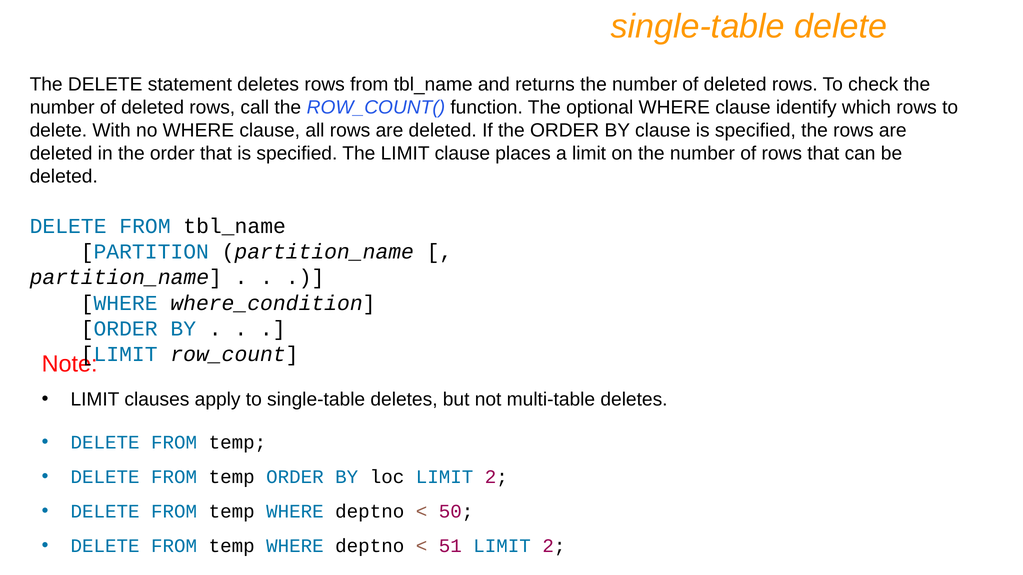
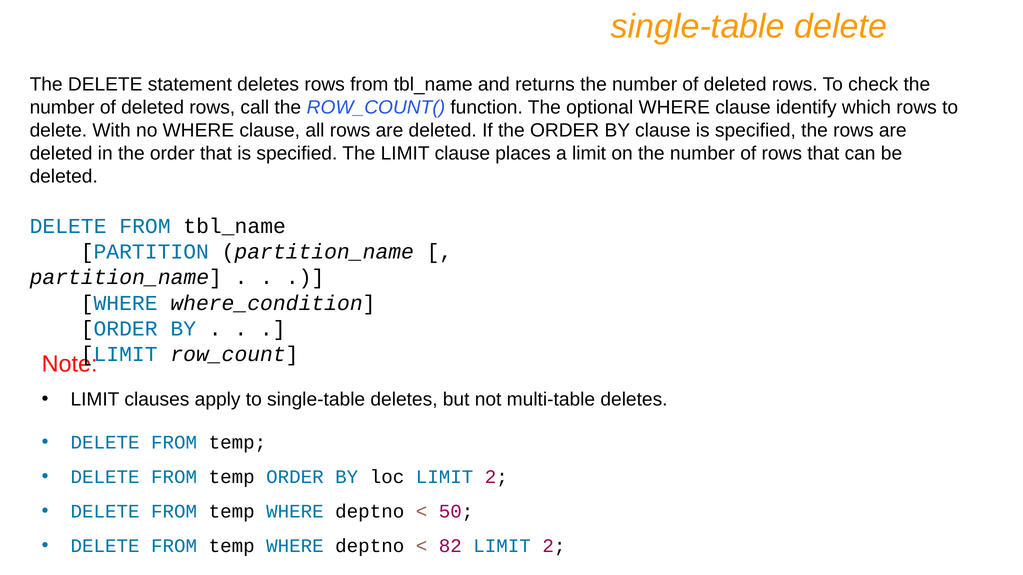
51: 51 -> 82
